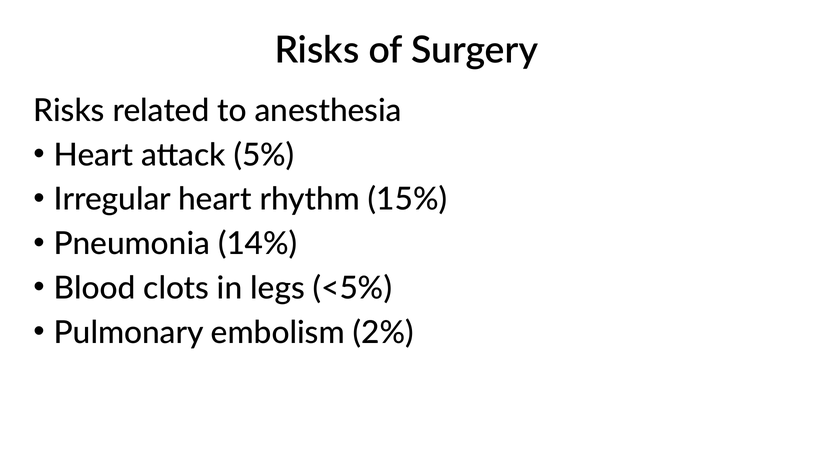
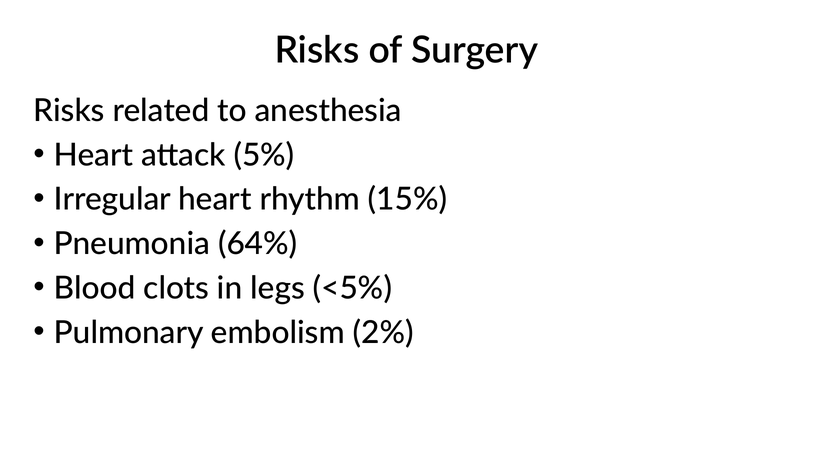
14%: 14% -> 64%
